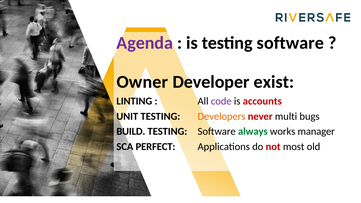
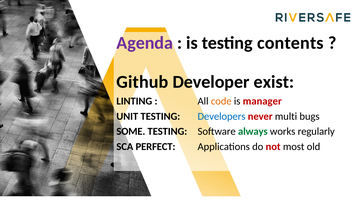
is testing software: software -> contents
Owner: Owner -> Github
code colour: purple -> orange
accounts: accounts -> manager
Developers colour: orange -> blue
BUILD: BUILD -> SOME
manager: manager -> regularly
